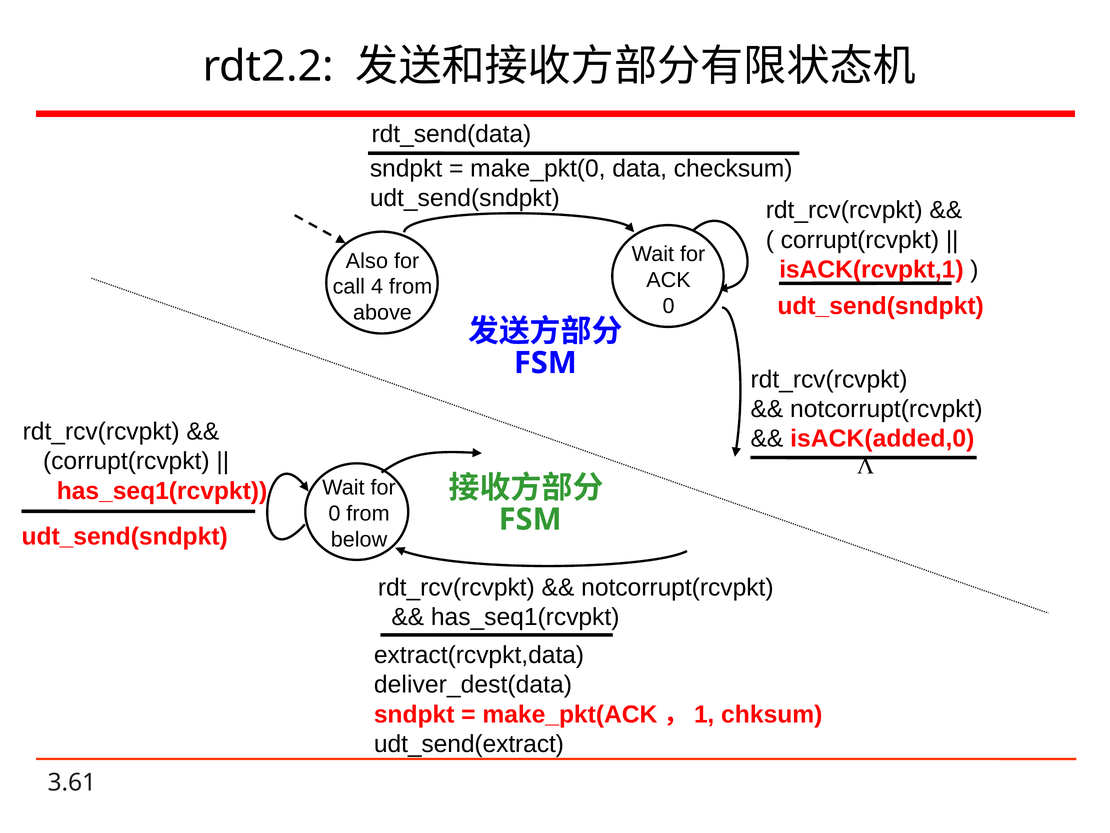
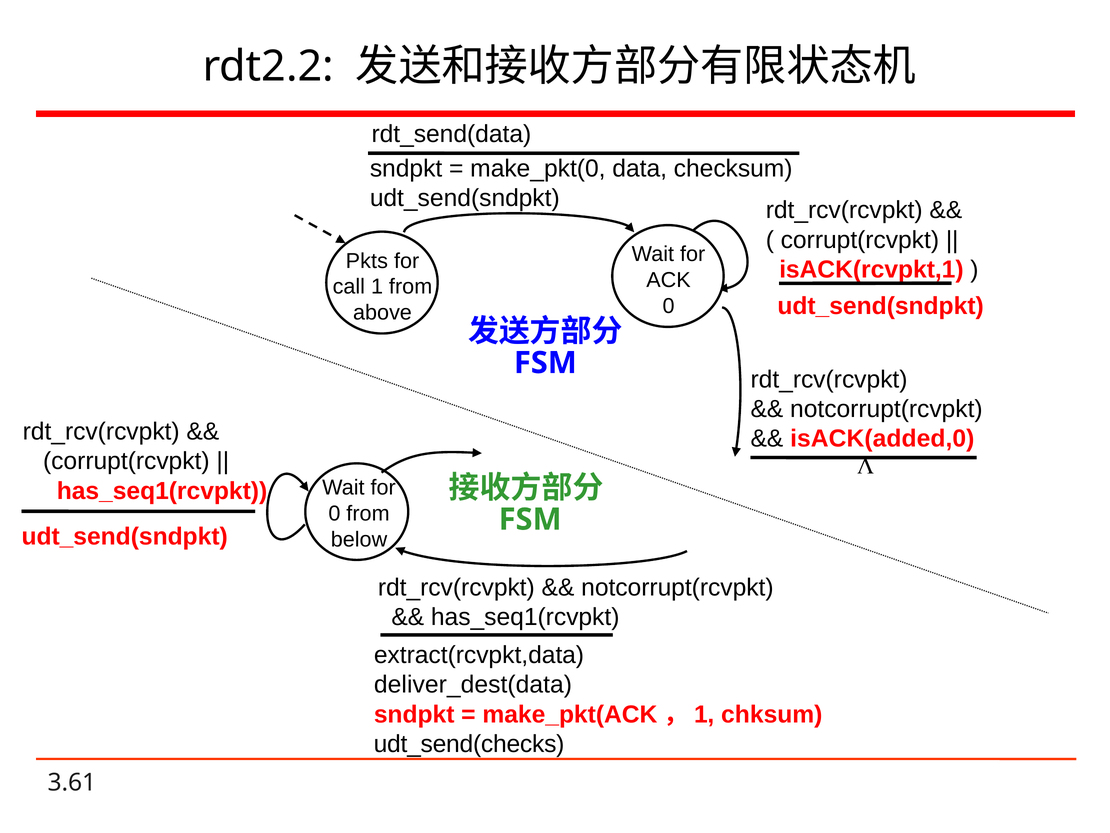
Also: Also -> Pkts
4: 4 -> 1
udt_send(extract: udt_send(extract -> udt_send(checks
